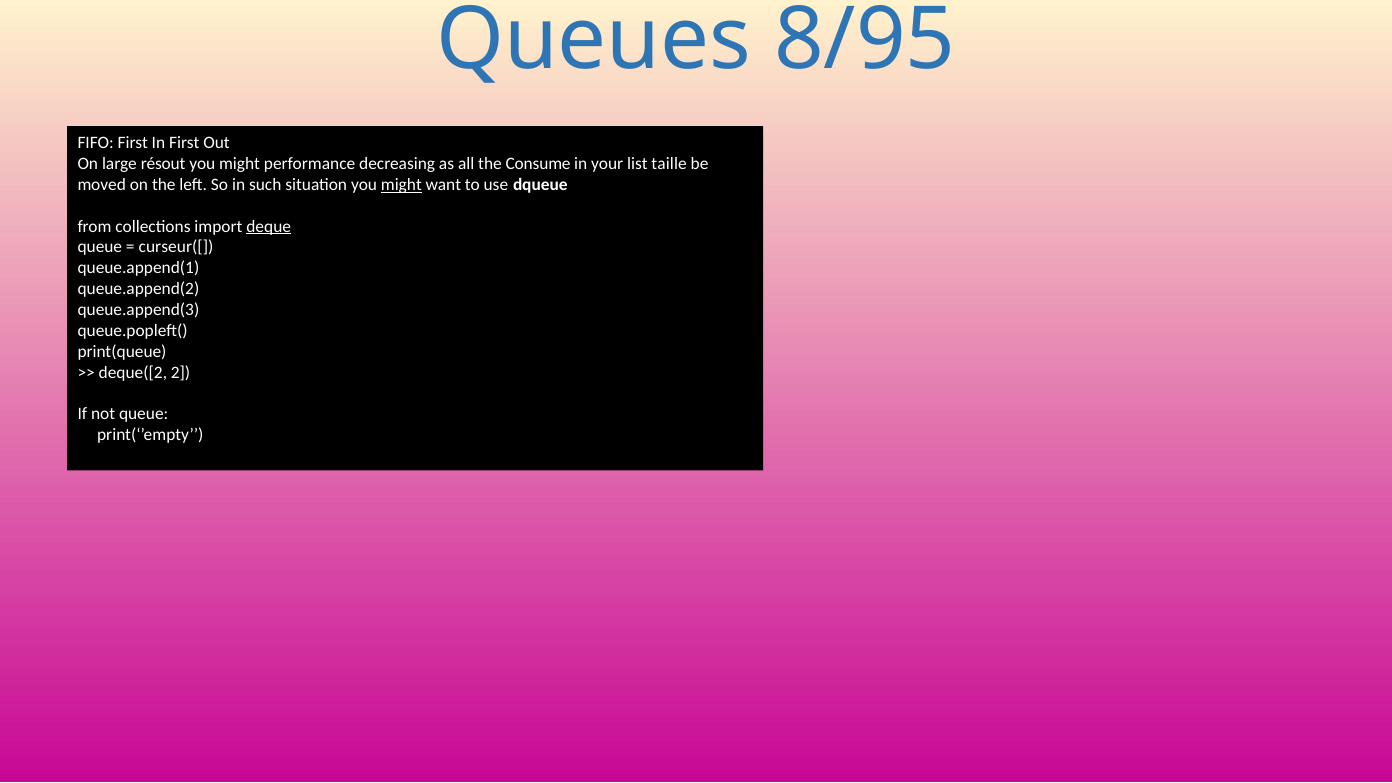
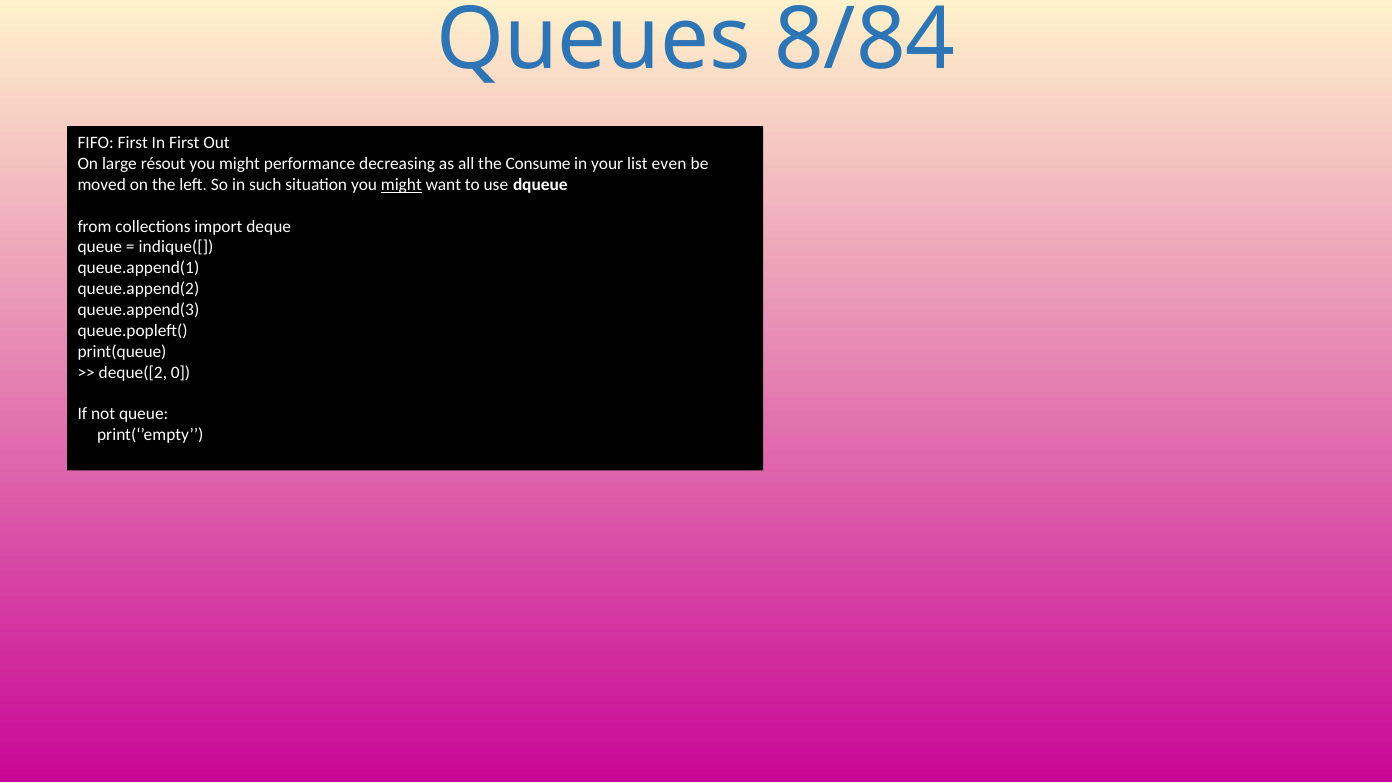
8/95: 8/95 -> 8/84
taille: taille -> even
deque underline: present -> none
curseur([: curseur([ -> indique([
2: 2 -> 0
